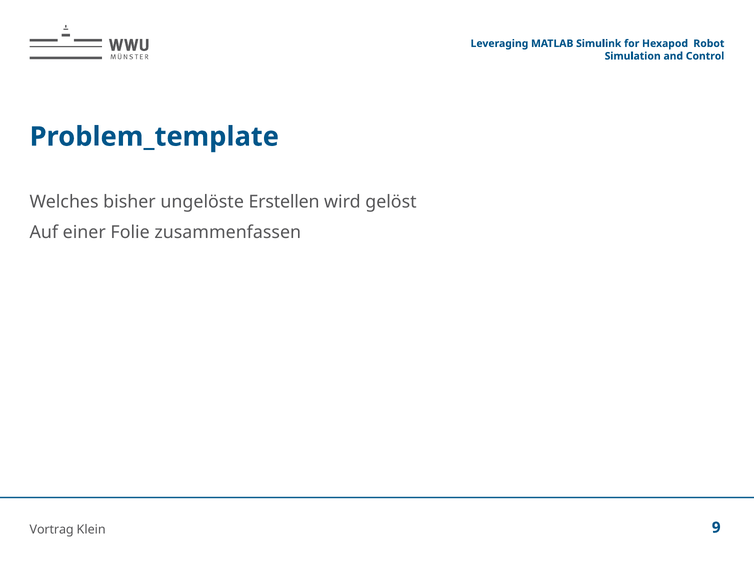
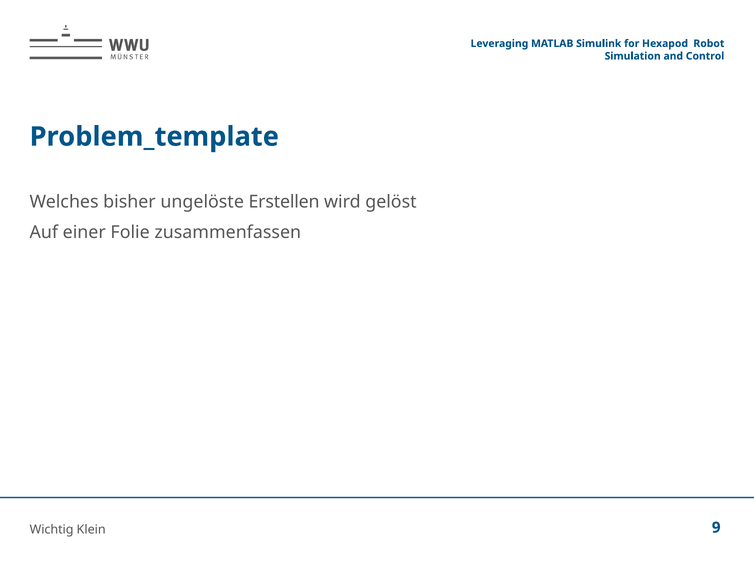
Vortrag: Vortrag -> Wichtig
